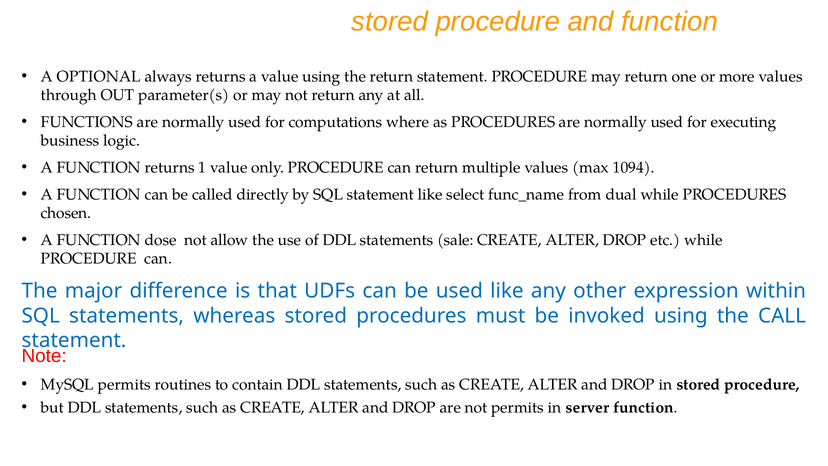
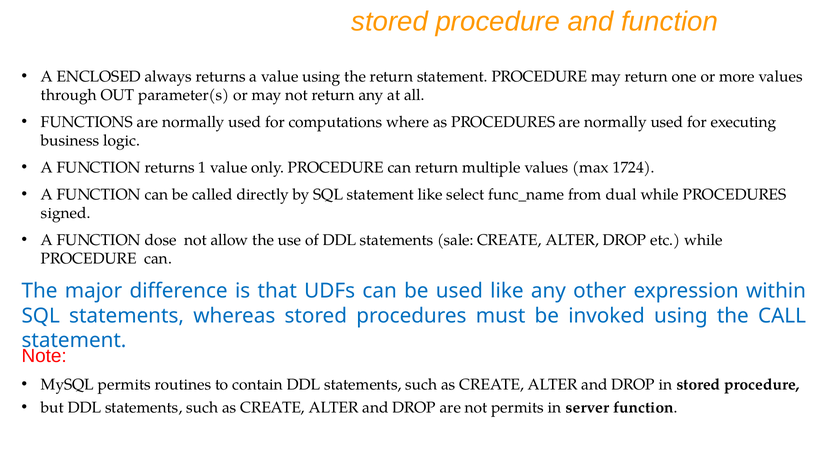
OPTIONAL: OPTIONAL -> ENCLOSED
1094: 1094 -> 1724
chosen: chosen -> signed
